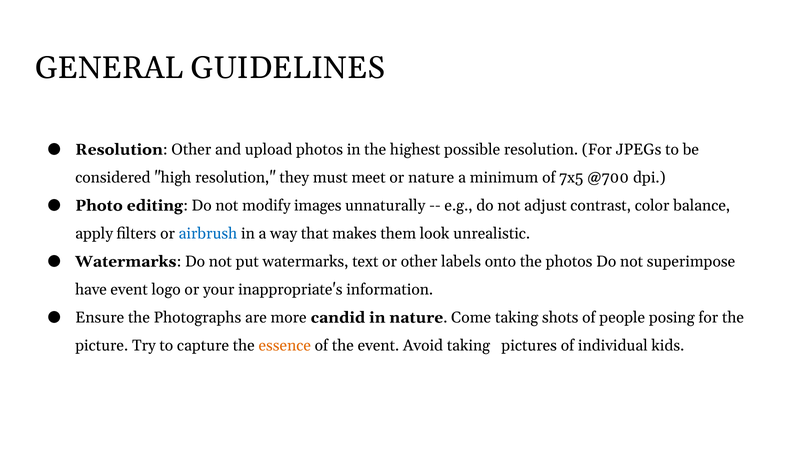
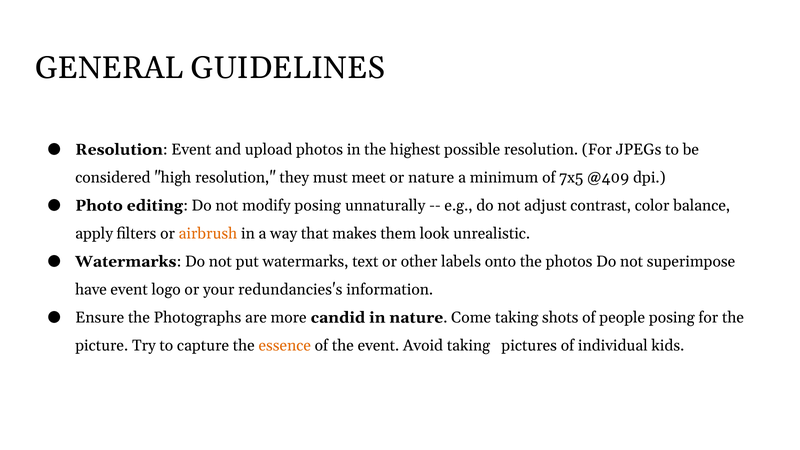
Resolution Other: Other -> Event
@700: @700 -> @409
modify images: images -> posing
airbrush colour: blue -> orange
inappropriate's: inappropriate's -> redundancies's
